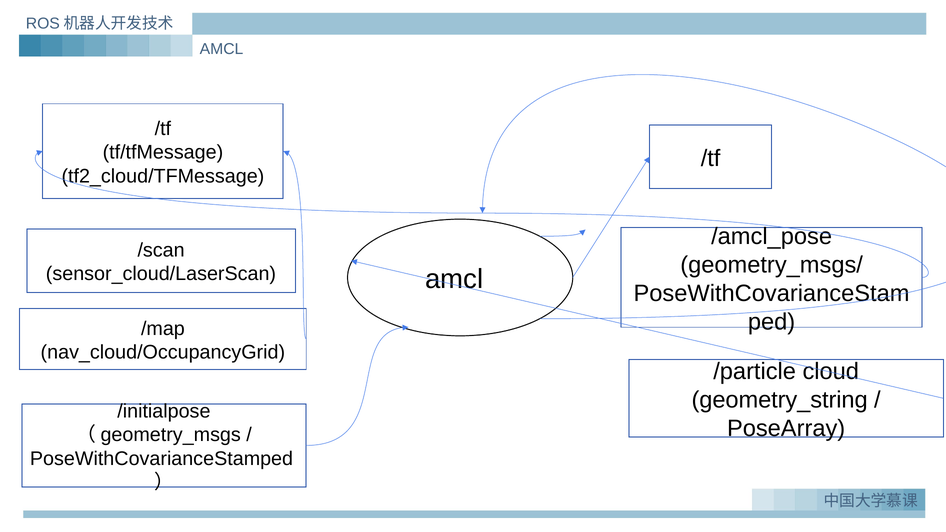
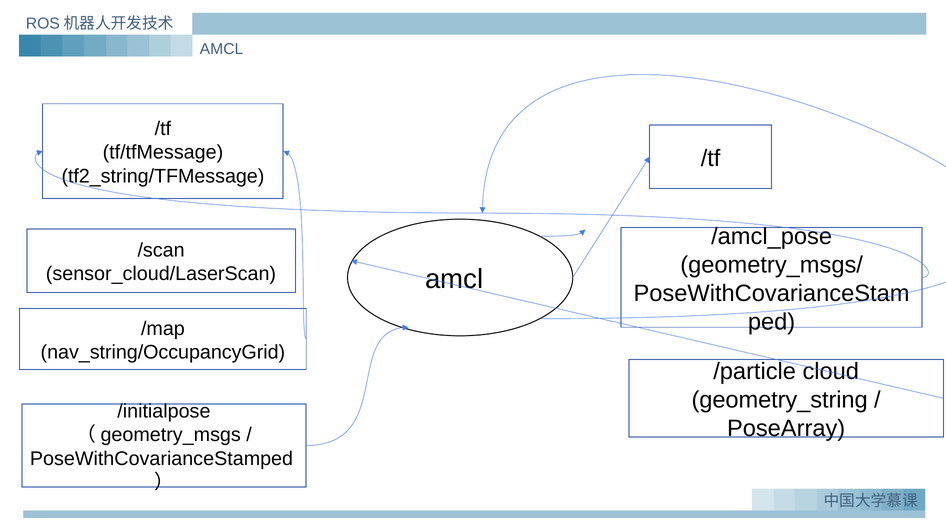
tf2_cloud/TFMessage: tf2_cloud/TFMessage -> tf2_string/TFMessage
nav_cloud/OccupancyGrid: nav_cloud/OccupancyGrid -> nav_string/OccupancyGrid
